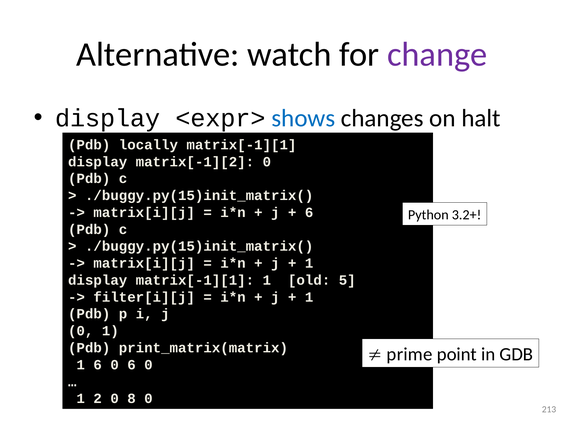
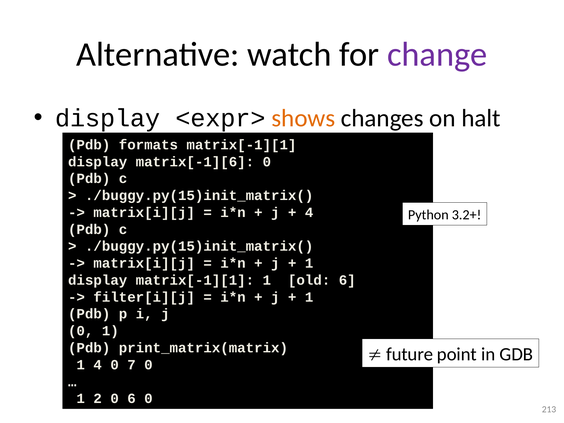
shows colour: blue -> orange
locally: locally -> formats
matrix[-1][2: matrix[-1][2 -> matrix[-1][6
6 at (309, 212): 6 -> 4
old 5: 5 -> 6
prime: prime -> future
1 6: 6 -> 4
0 6: 6 -> 7
0 8: 8 -> 6
